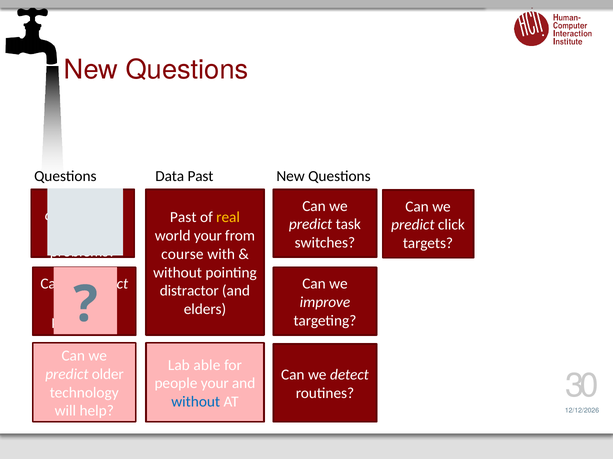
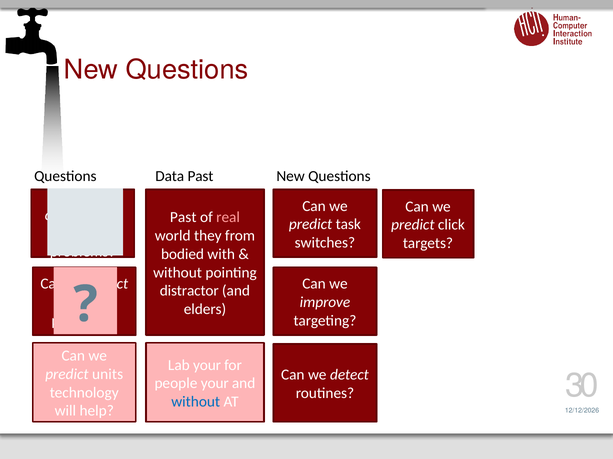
real colour: yellow -> pink
world your: your -> they
course: course -> bodied
Lab able: able -> your
older: older -> units
